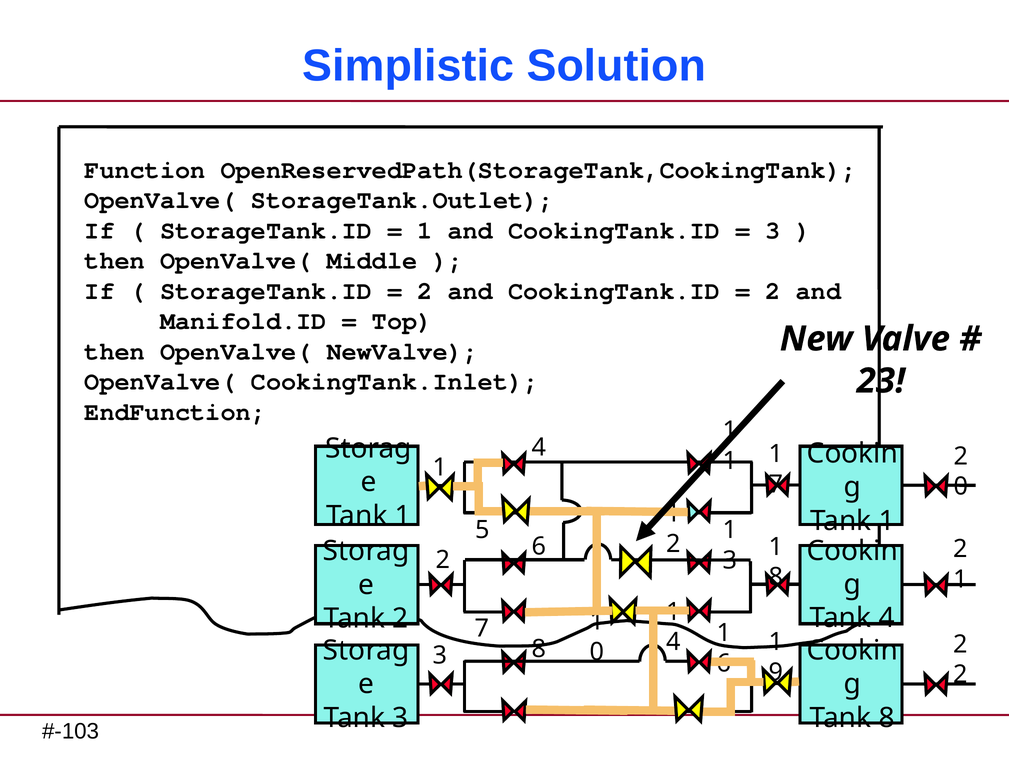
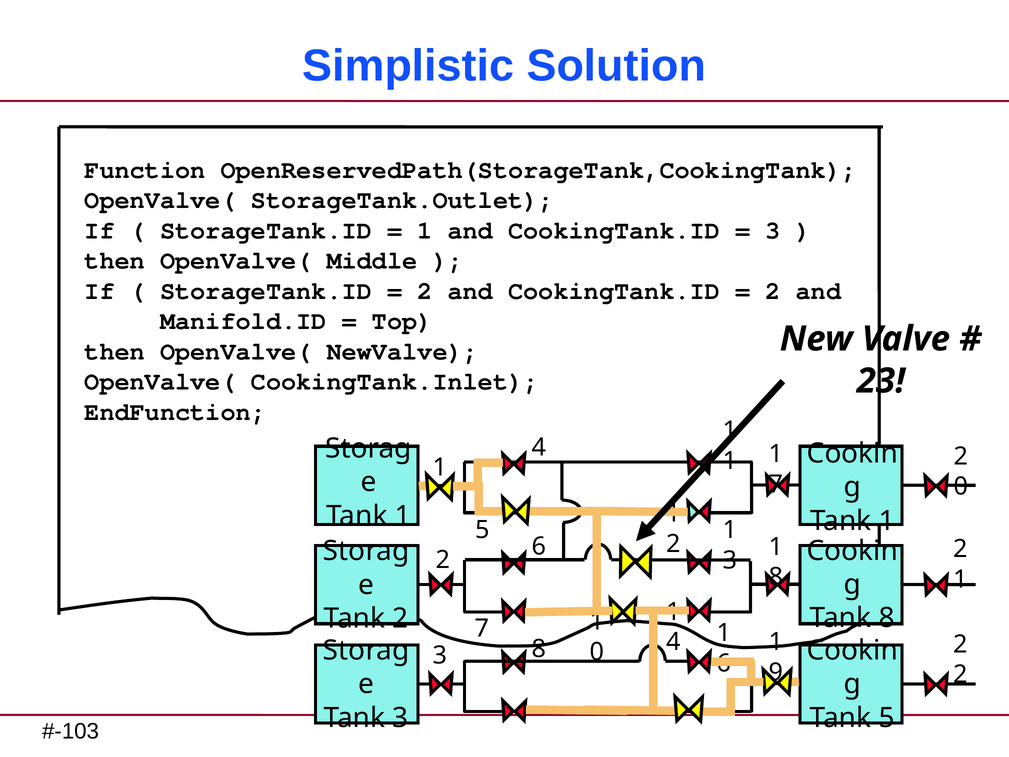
Tank 4: 4 -> 8
Tank 8: 8 -> 5
